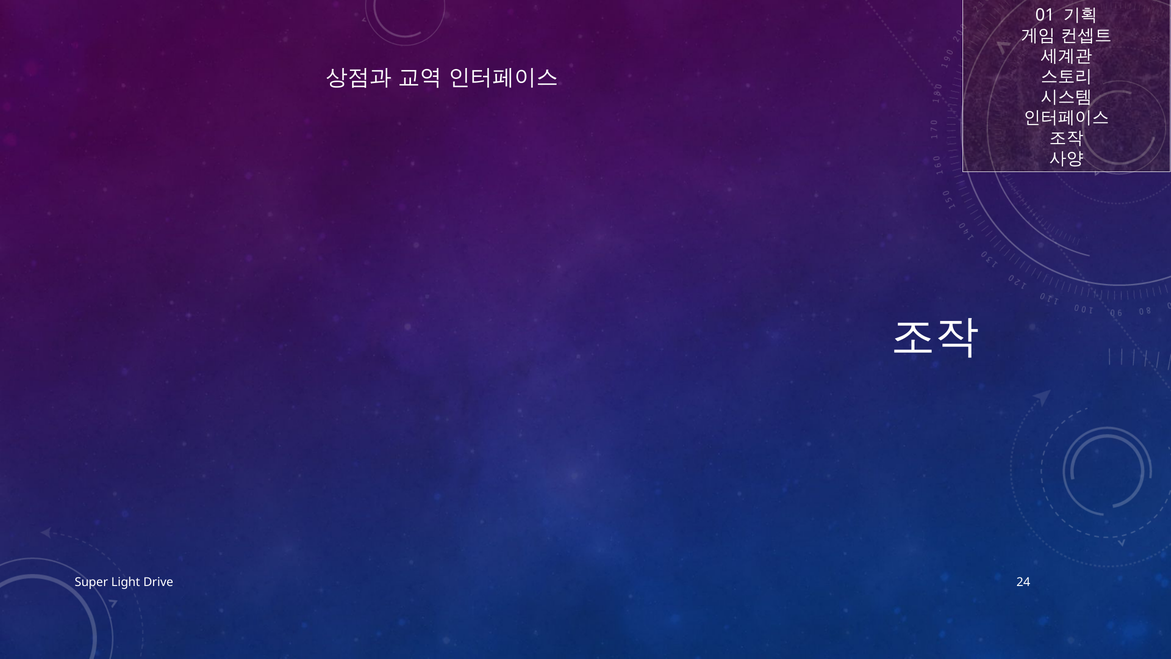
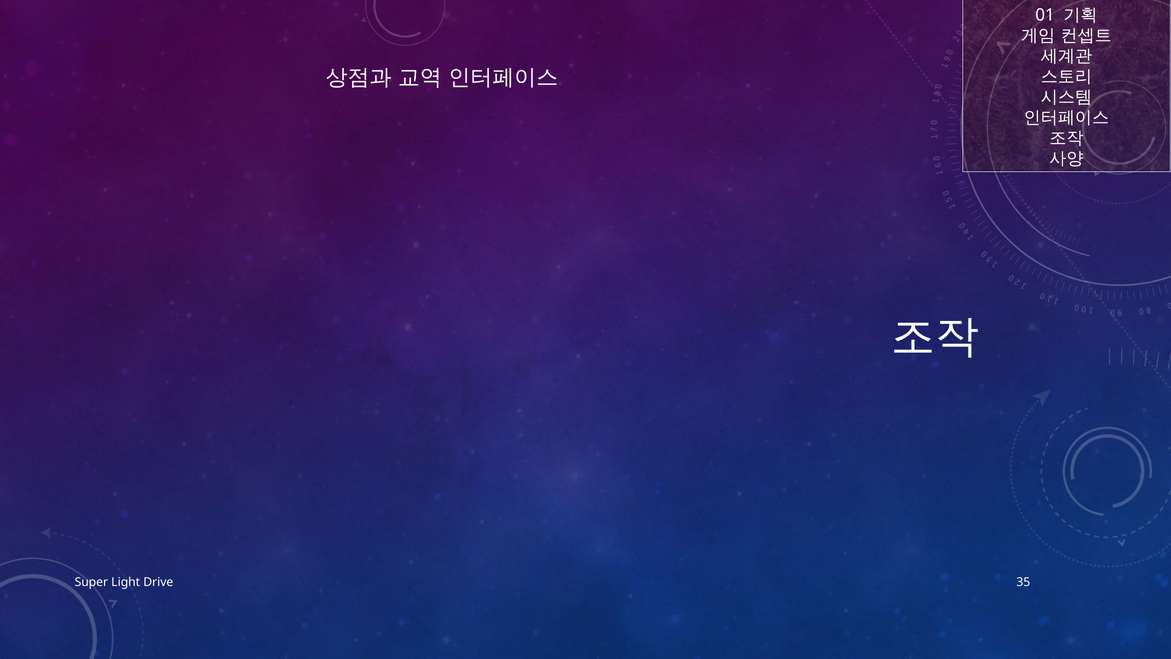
24: 24 -> 35
